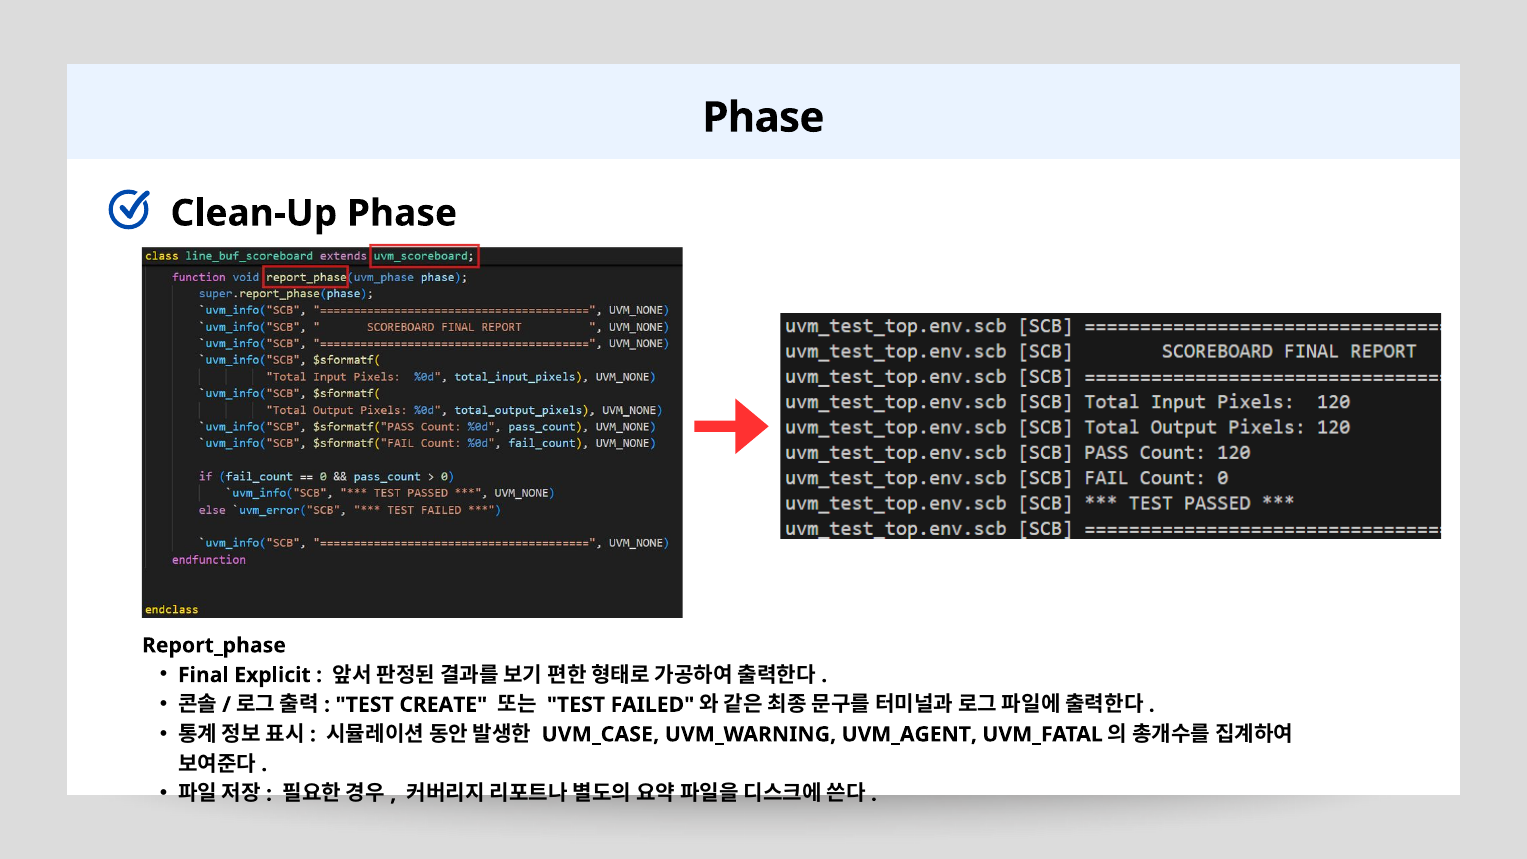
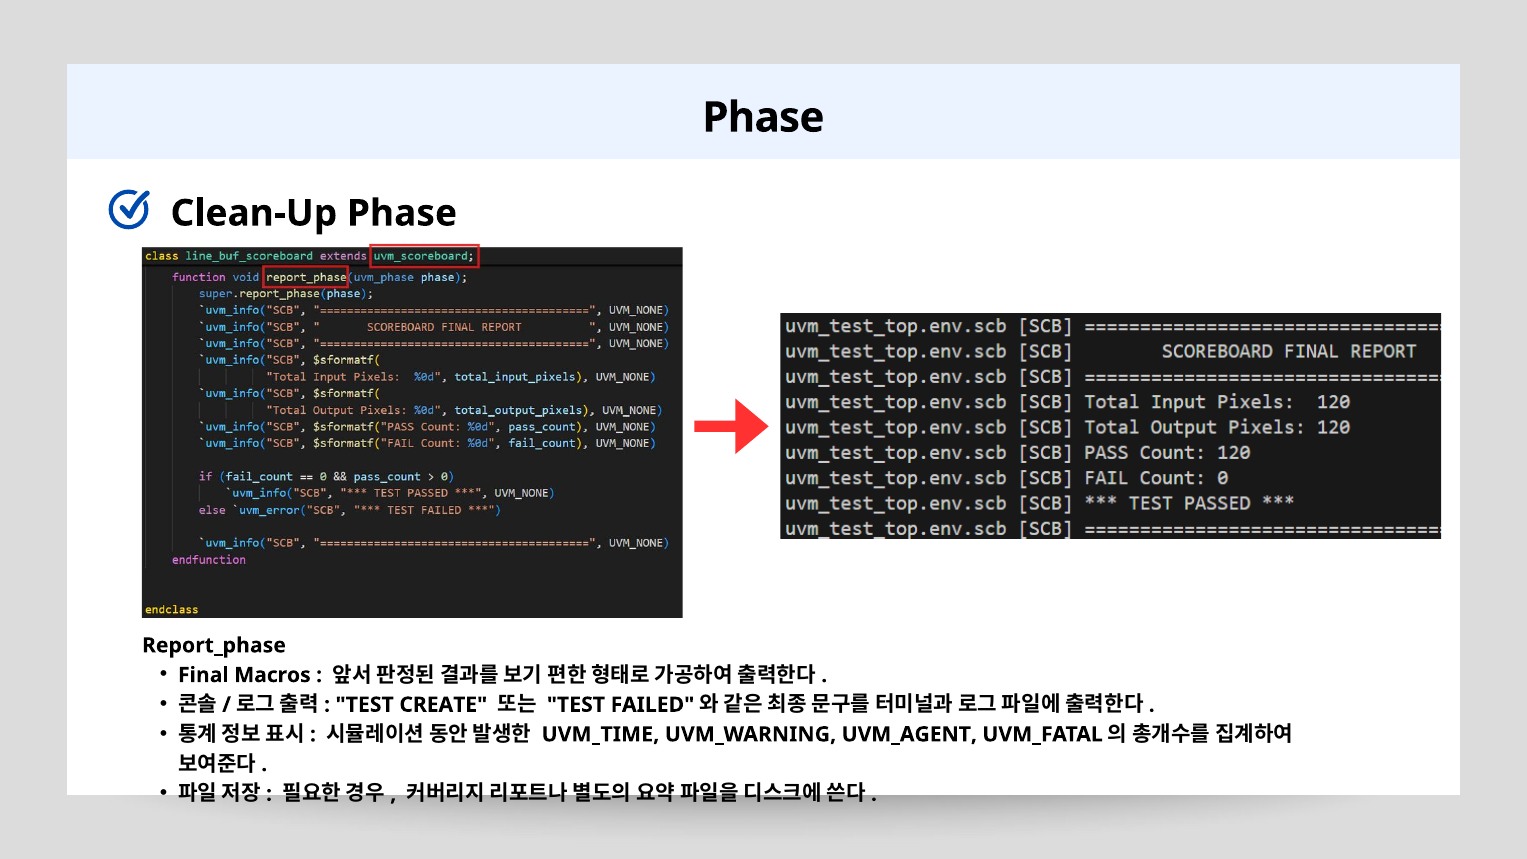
Explicit: Explicit -> Macros
UVM_CASE: UVM_CASE -> UVM_TIME
